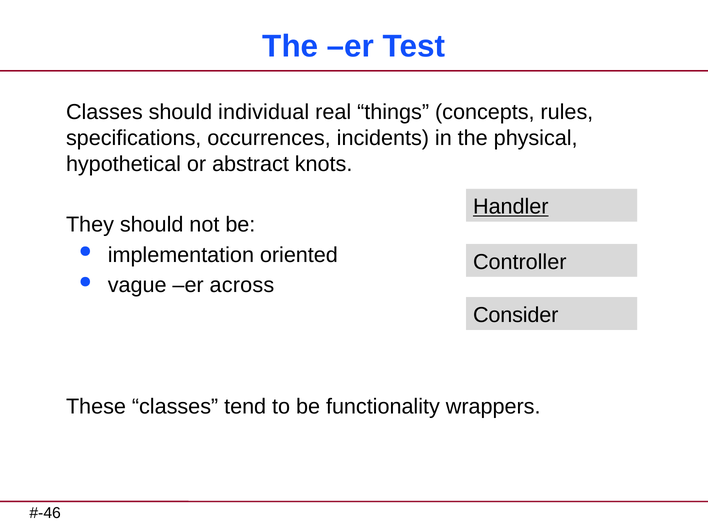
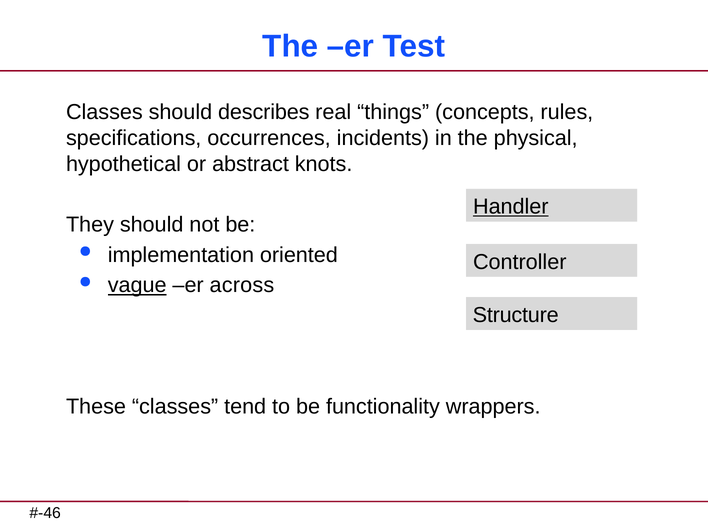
individual: individual -> describes
vague underline: none -> present
Consider: Consider -> Structure
